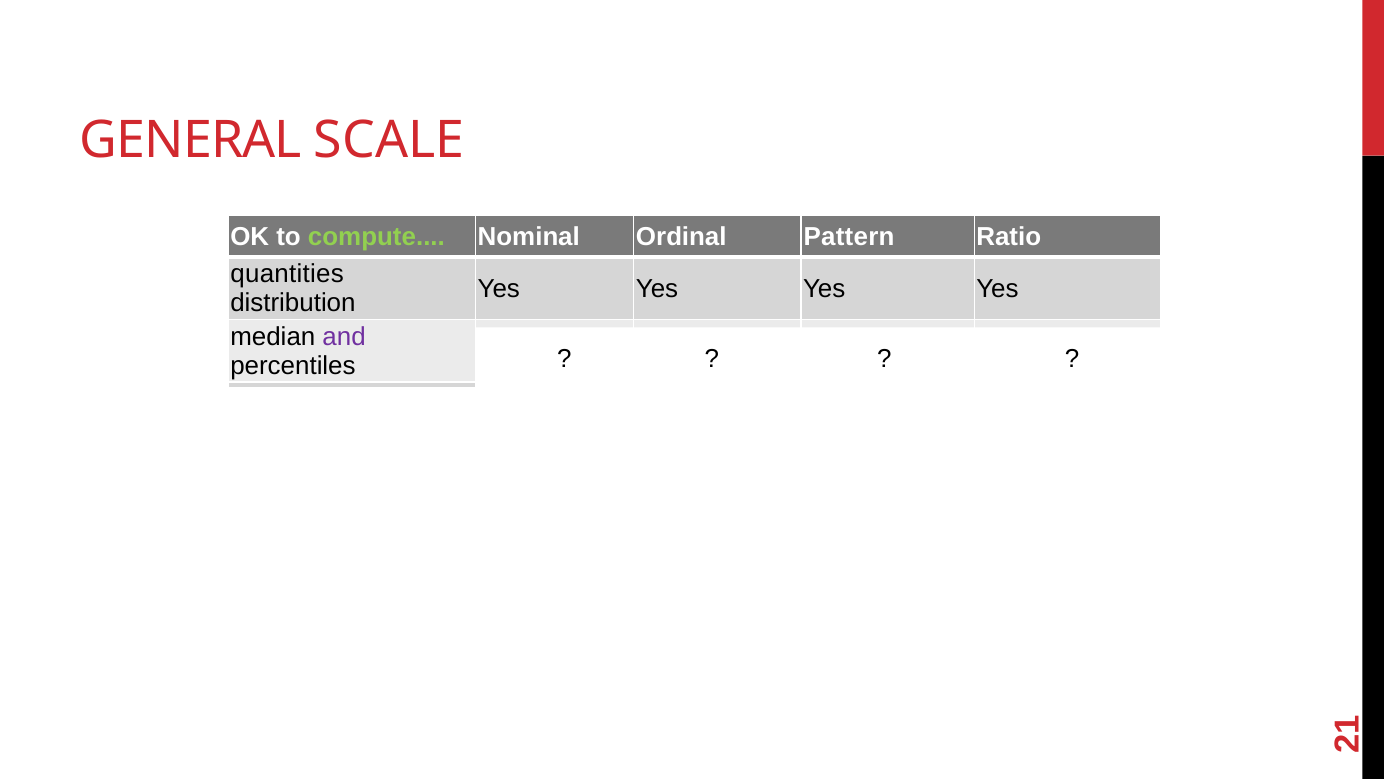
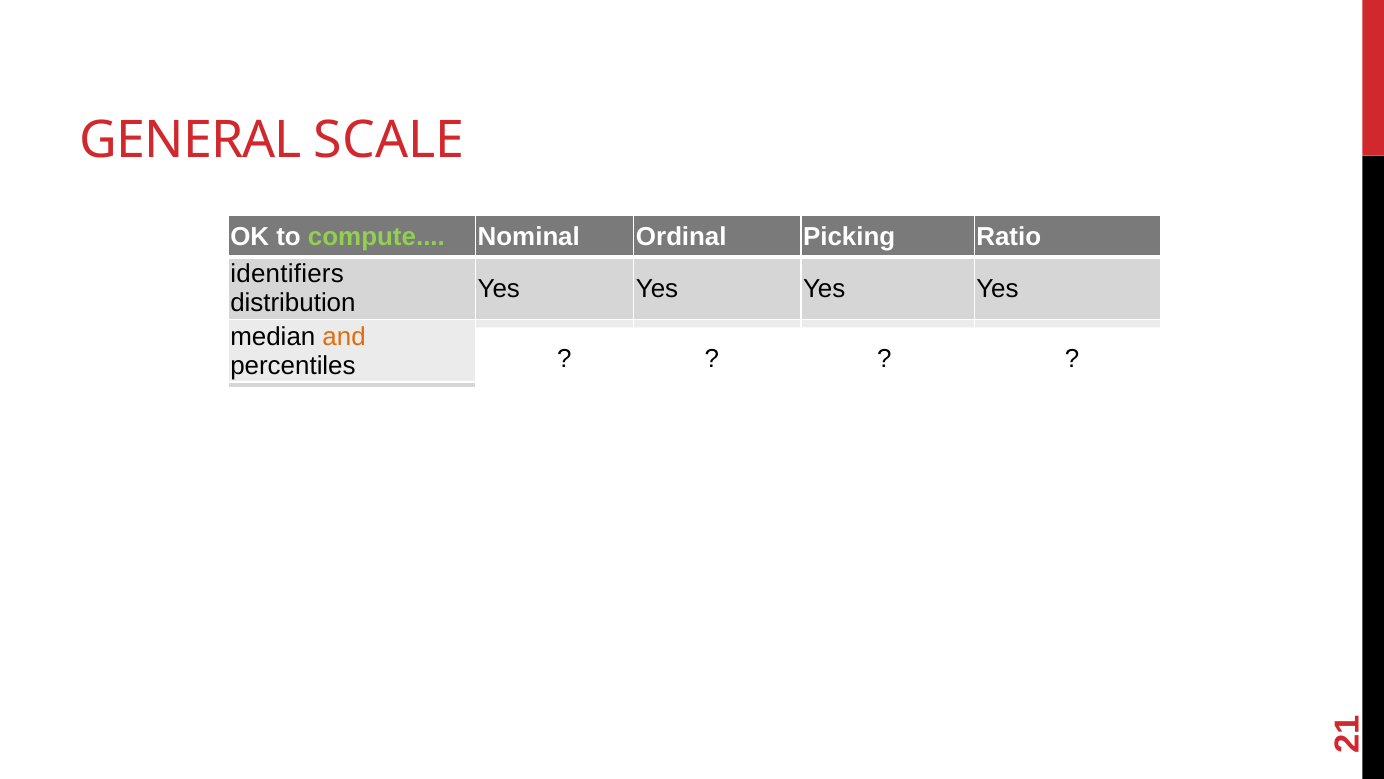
Pattern: Pattern -> Picking
quantities: quantities -> identifiers
and colour: purple -> orange
